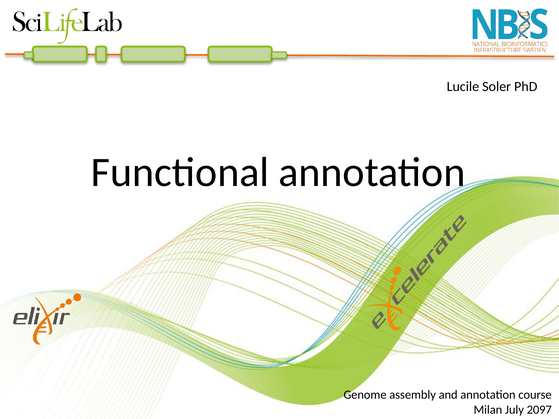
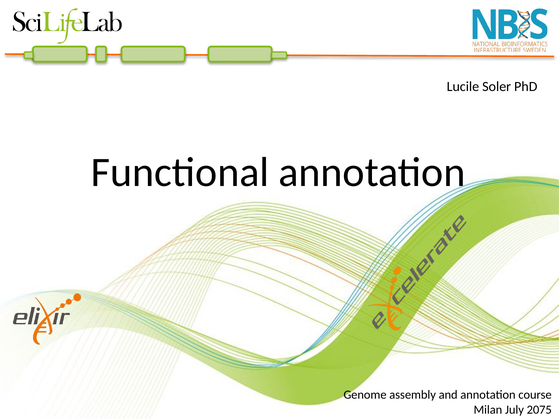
2097: 2097 -> 2075
